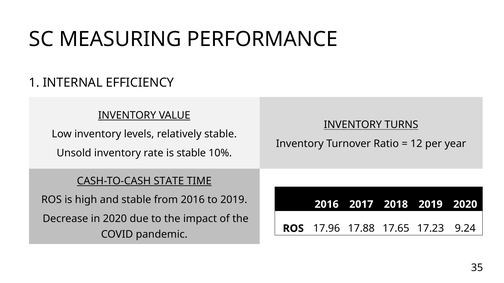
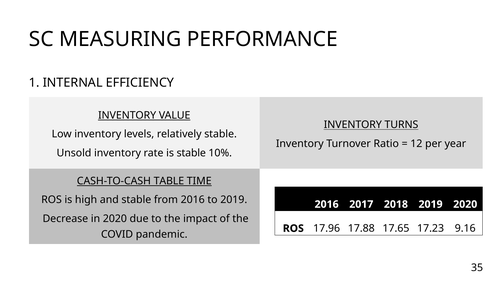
STATE: STATE -> TABLE
9.24: 9.24 -> 9.16
